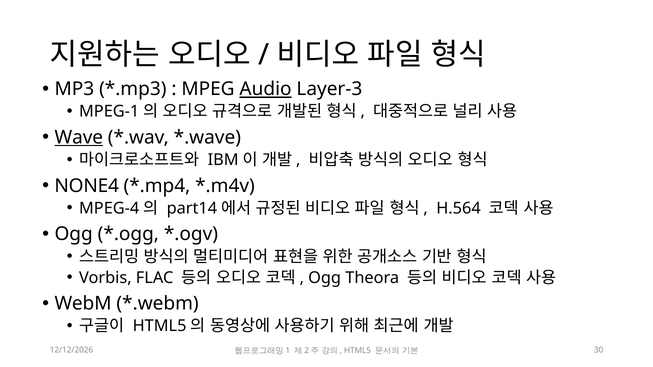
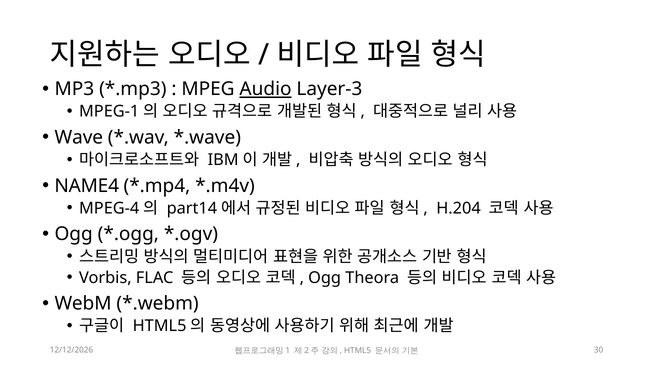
Wave underline: present -> none
NONE4: NONE4 -> NAME4
H.564: H.564 -> H.204
